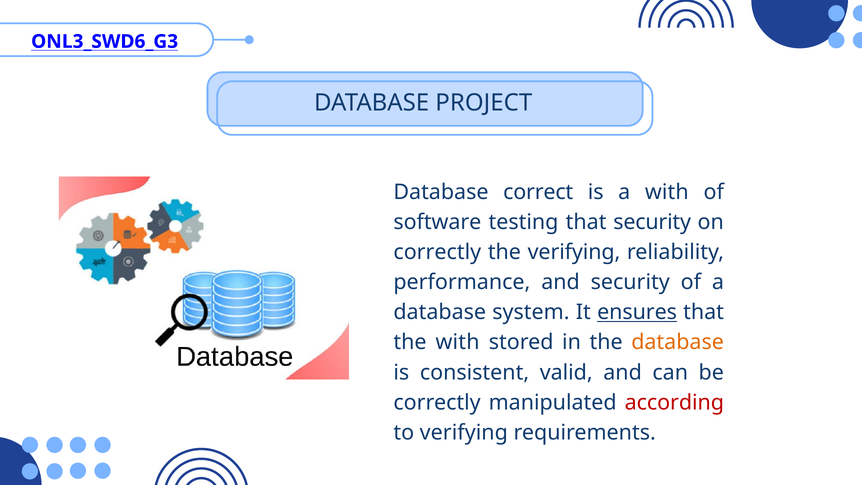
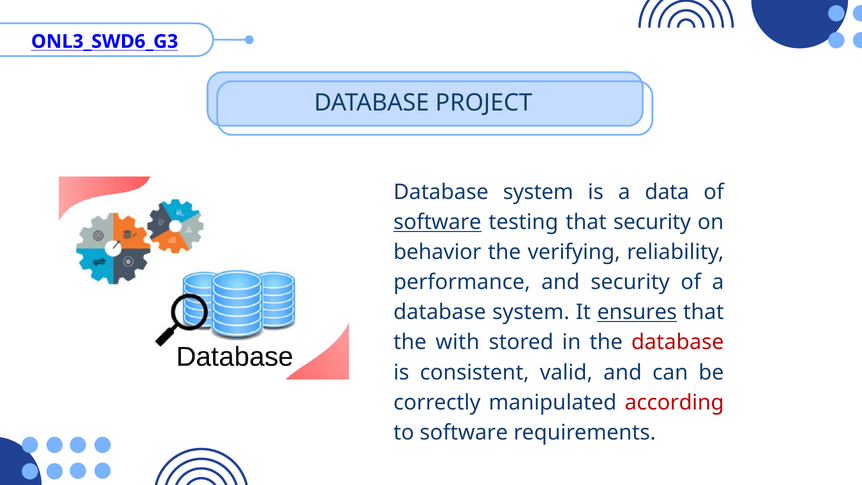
correct at (538, 192): correct -> system
a with: with -> data
software at (437, 222) underline: none -> present
correctly at (437, 252): correctly -> behavior
database at (678, 342) colour: orange -> red
to verifying: verifying -> software
